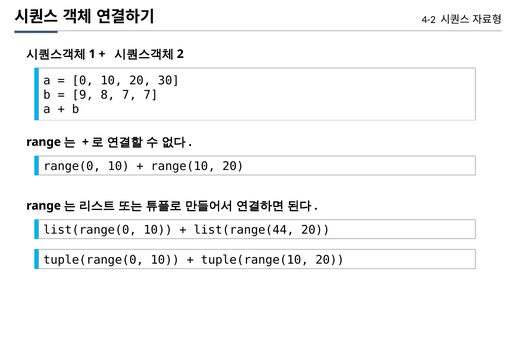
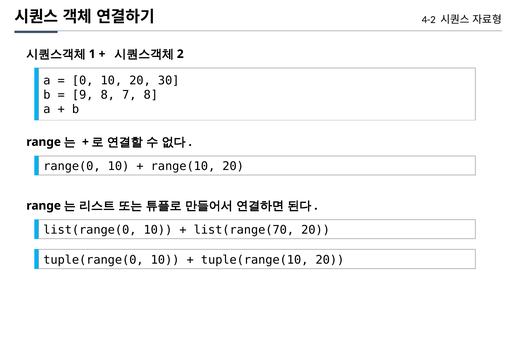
7 7: 7 -> 8
list(range(44: list(range(44 -> list(range(70
